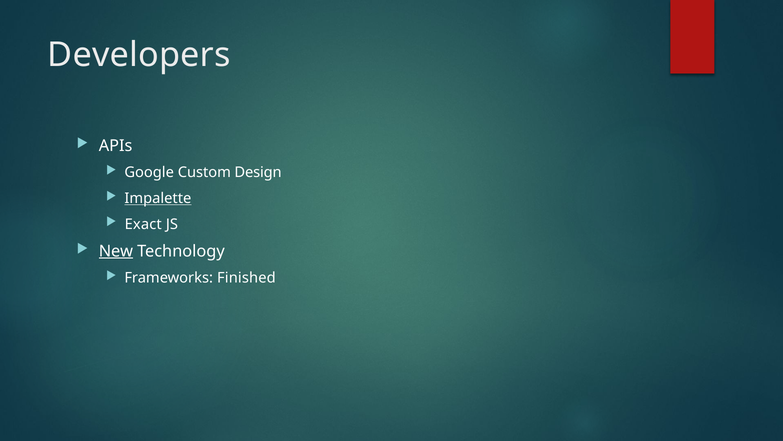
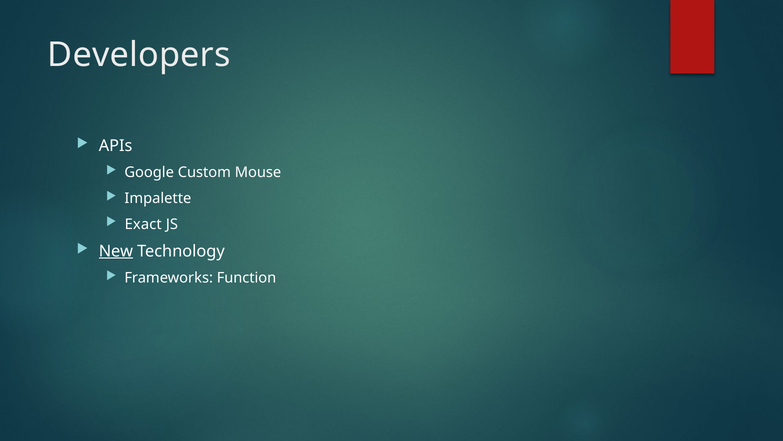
Design: Design -> Mouse
Impalette underline: present -> none
Finished: Finished -> Function
